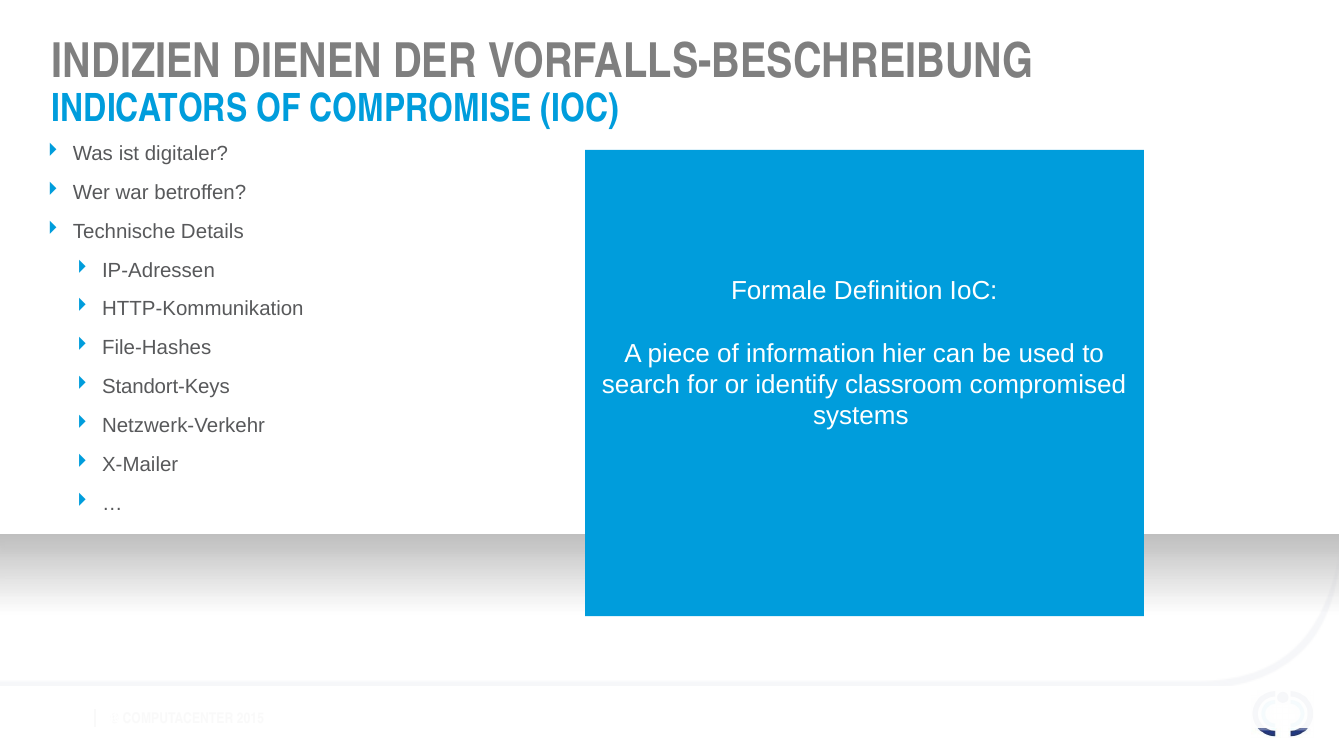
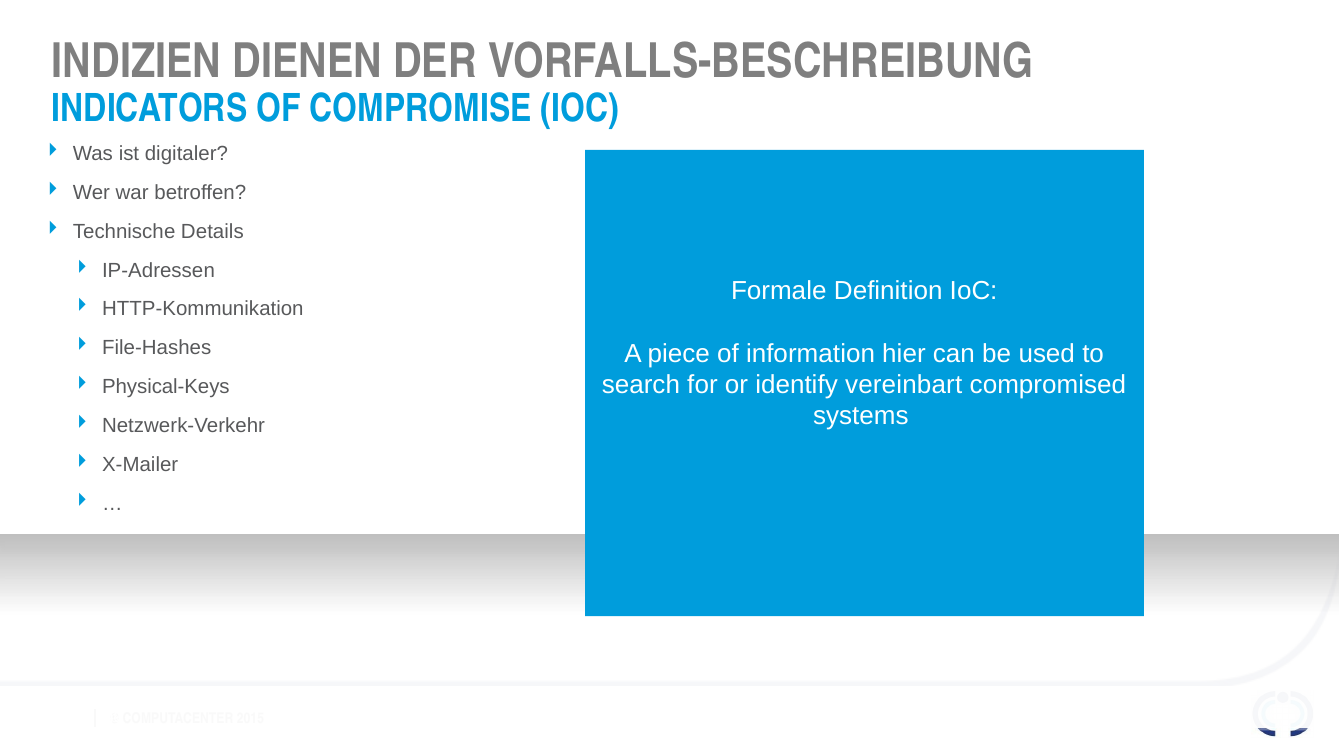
classroom: classroom -> vereinbart
Standort-Keys: Standort-Keys -> Physical-Keys
